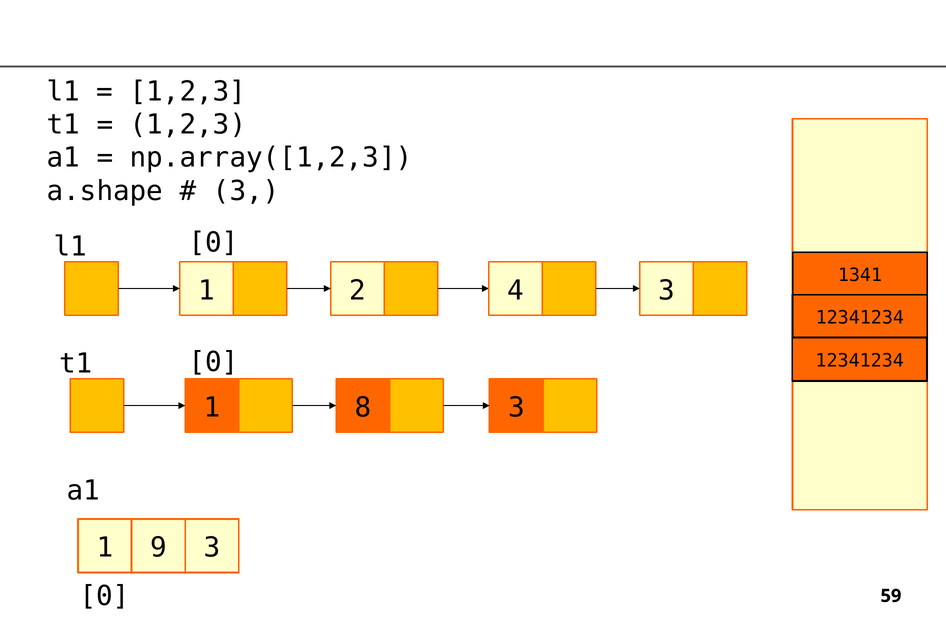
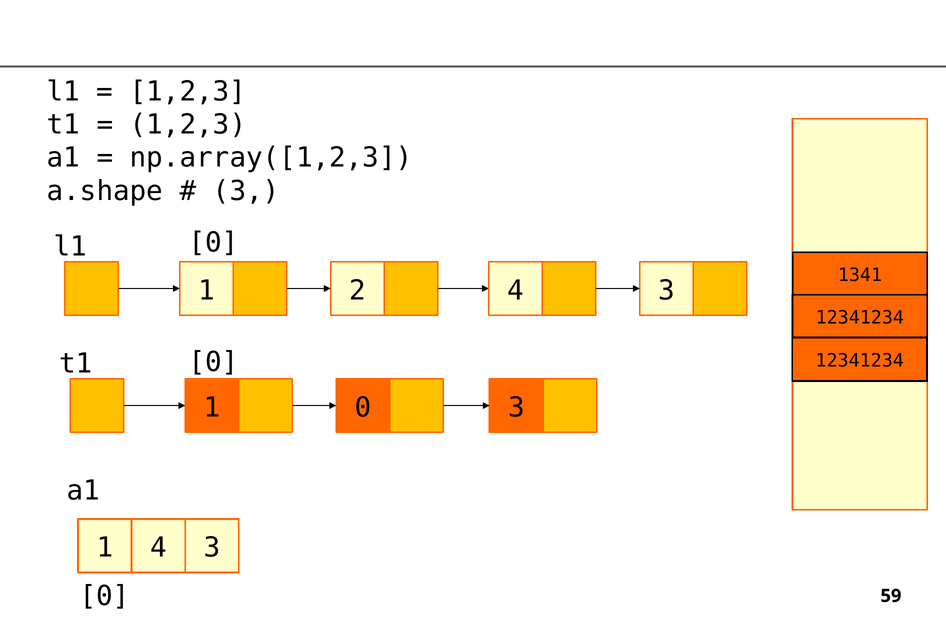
1 8: 8 -> 0
1 9: 9 -> 4
